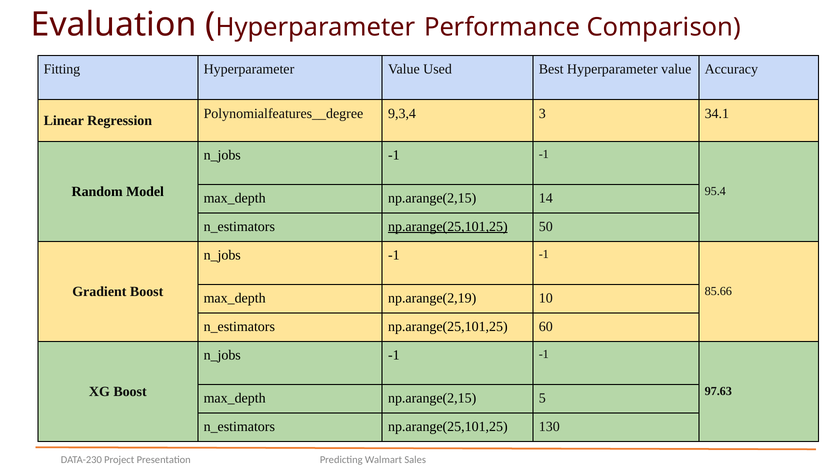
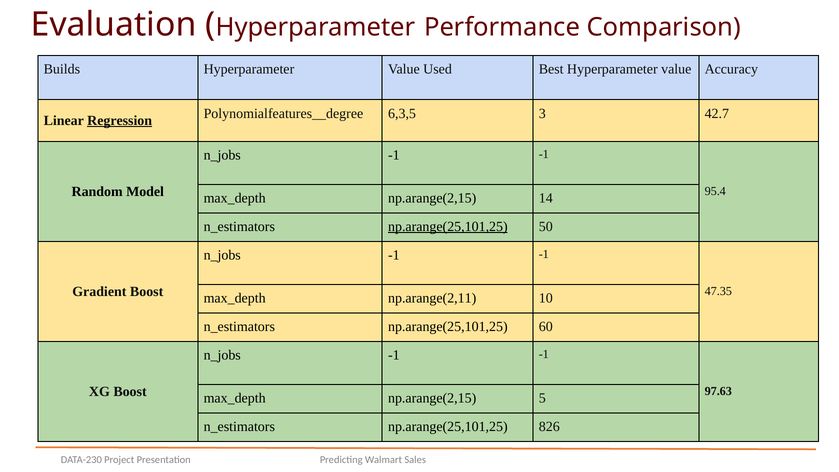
Fitting: Fitting -> Builds
9,3,4: 9,3,4 -> 6,3,5
34.1: 34.1 -> 42.7
Regression underline: none -> present
85.66: 85.66 -> 47.35
np.arange(2,19: np.arange(2,19 -> np.arange(2,11
130: 130 -> 826
